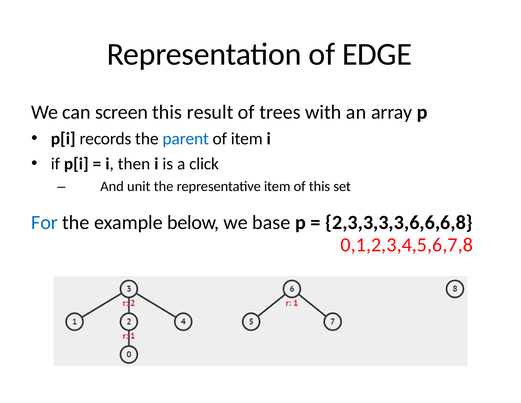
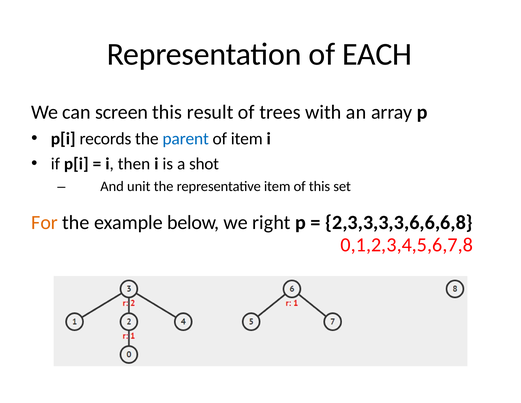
EDGE: EDGE -> EACH
click: click -> shot
For colour: blue -> orange
base: base -> right
